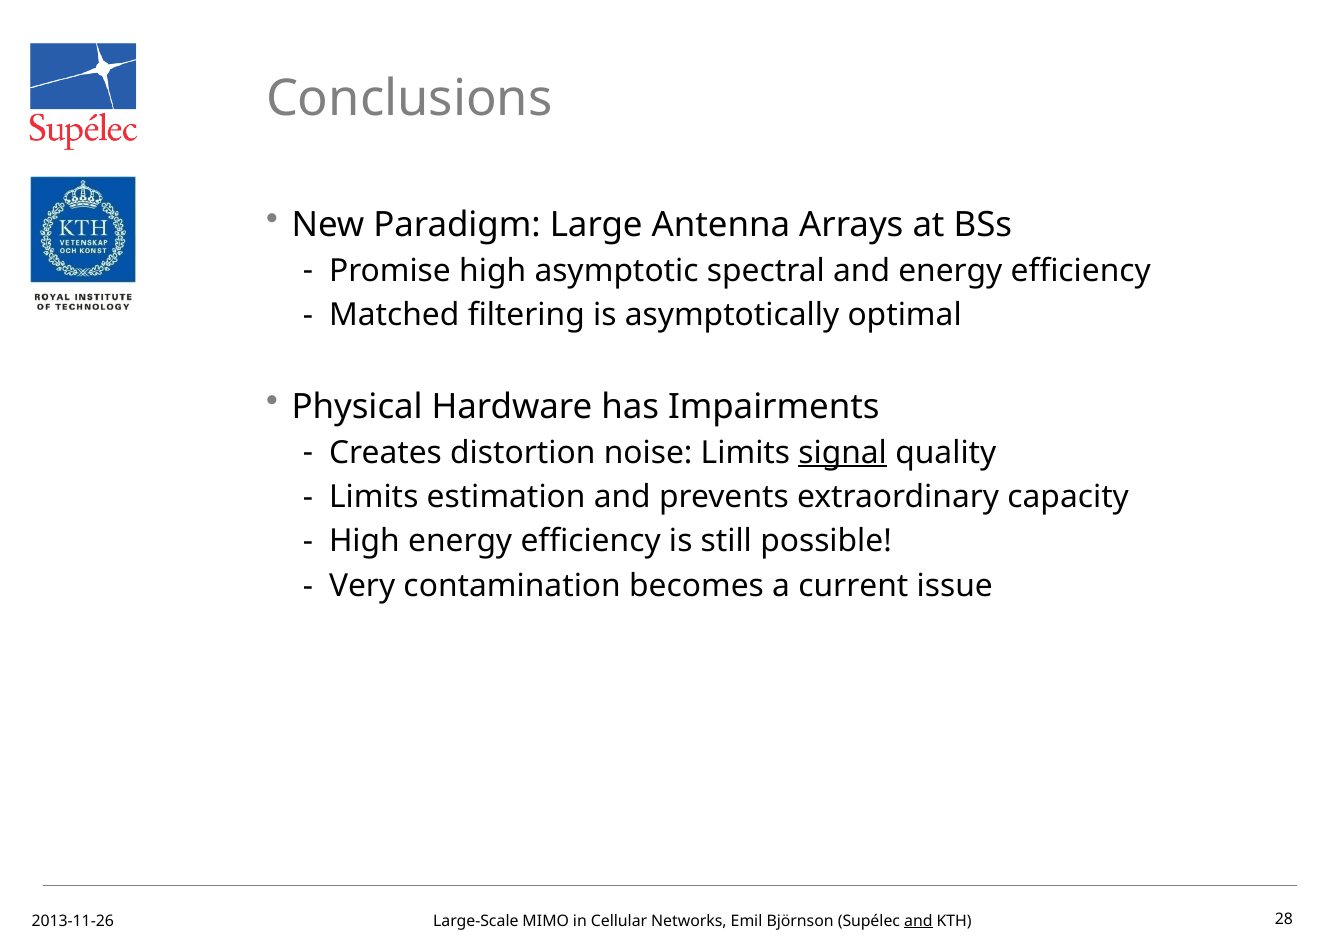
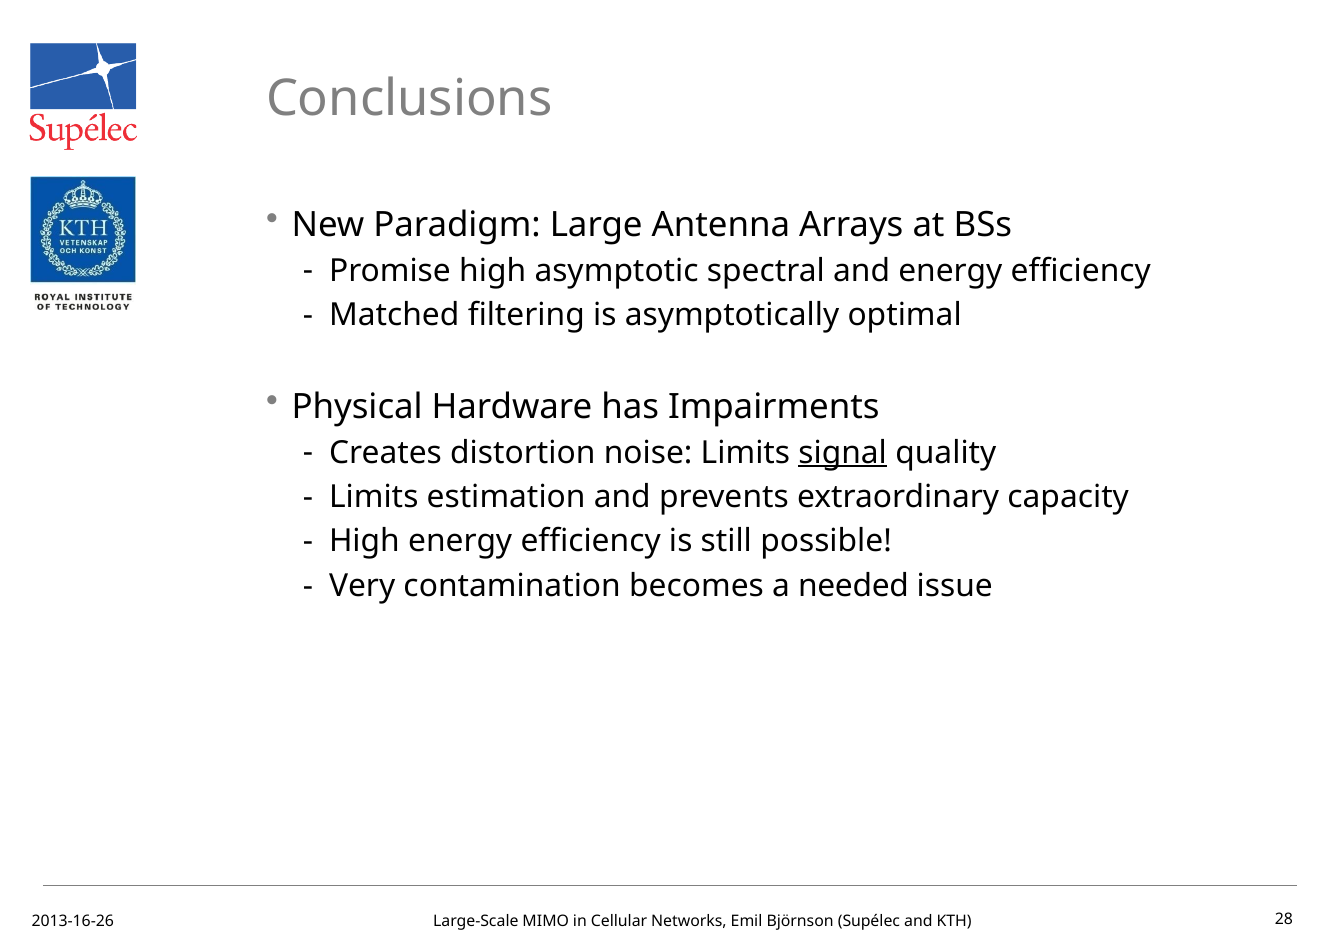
current: current -> needed
2013-11-26: 2013-11-26 -> 2013-16-26
and at (918, 921) underline: present -> none
